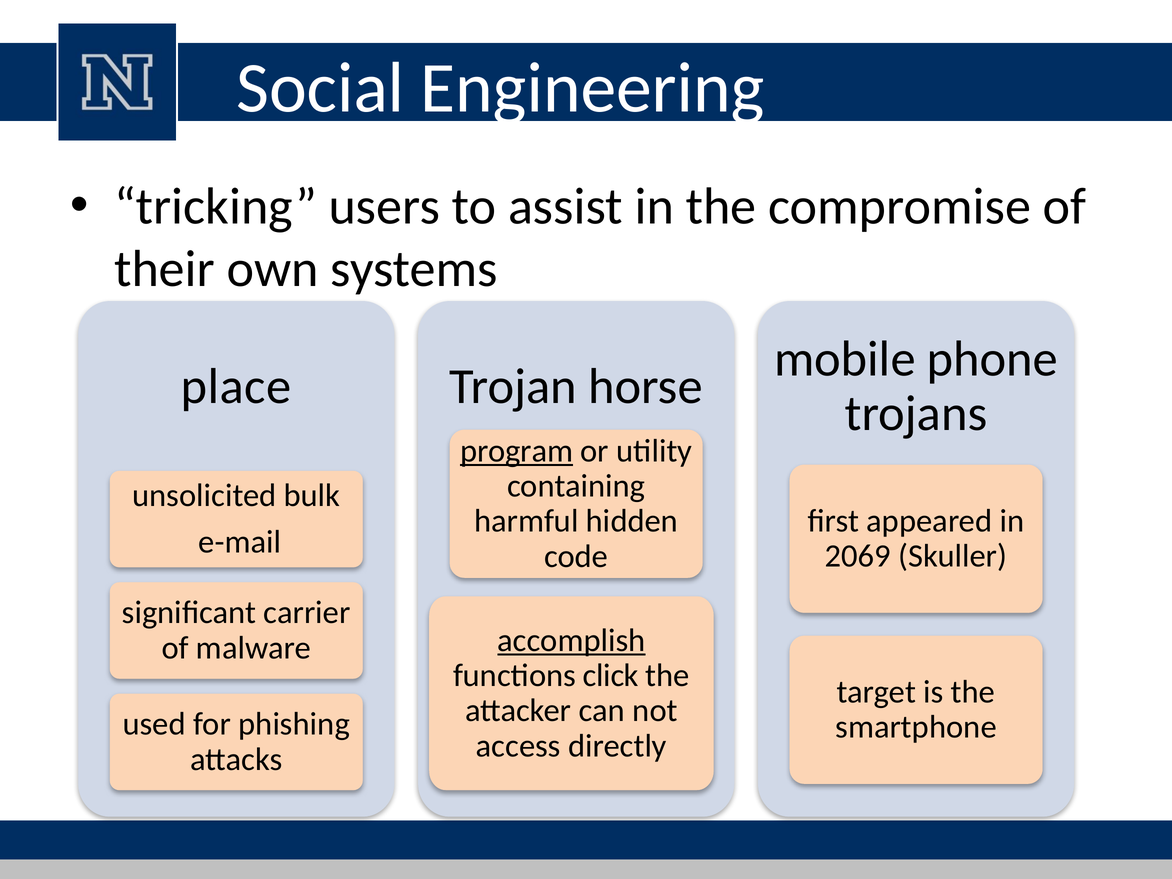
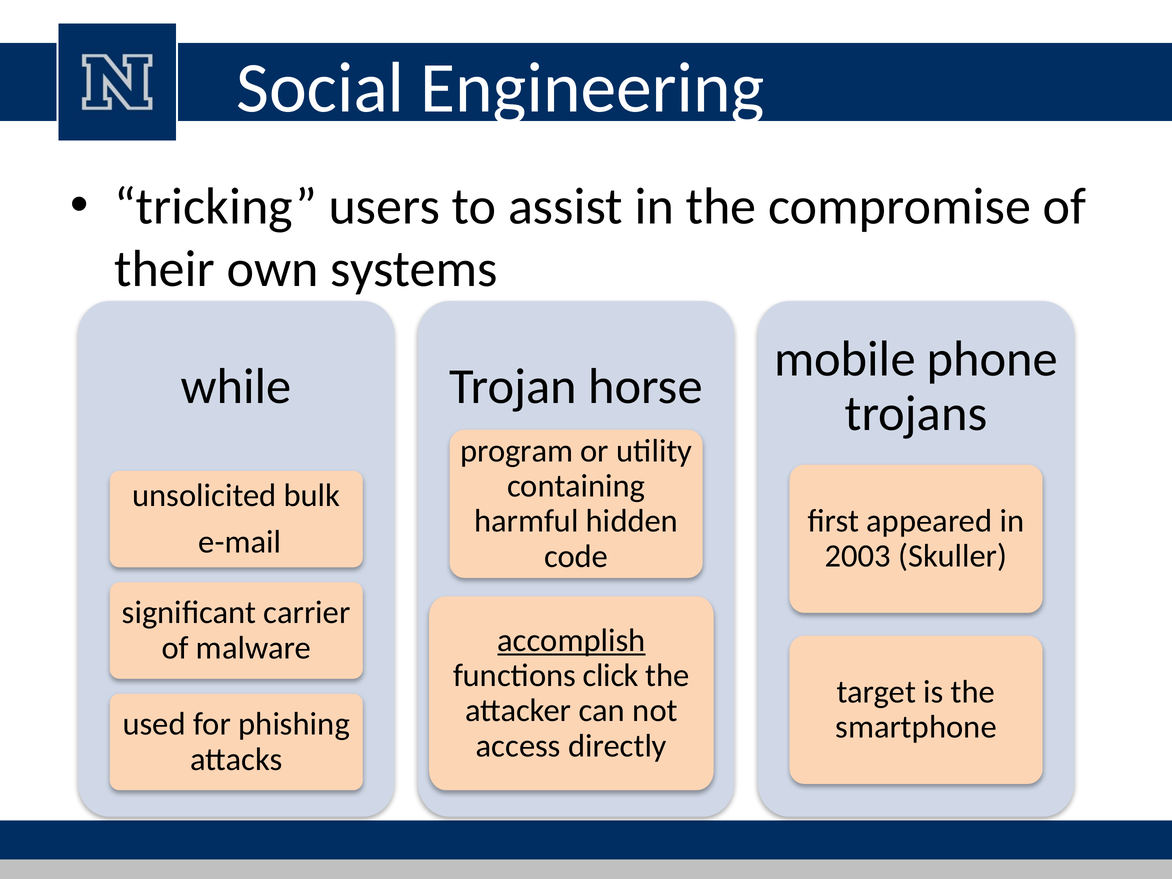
place: place -> while
program underline: present -> none
2069: 2069 -> 2003
